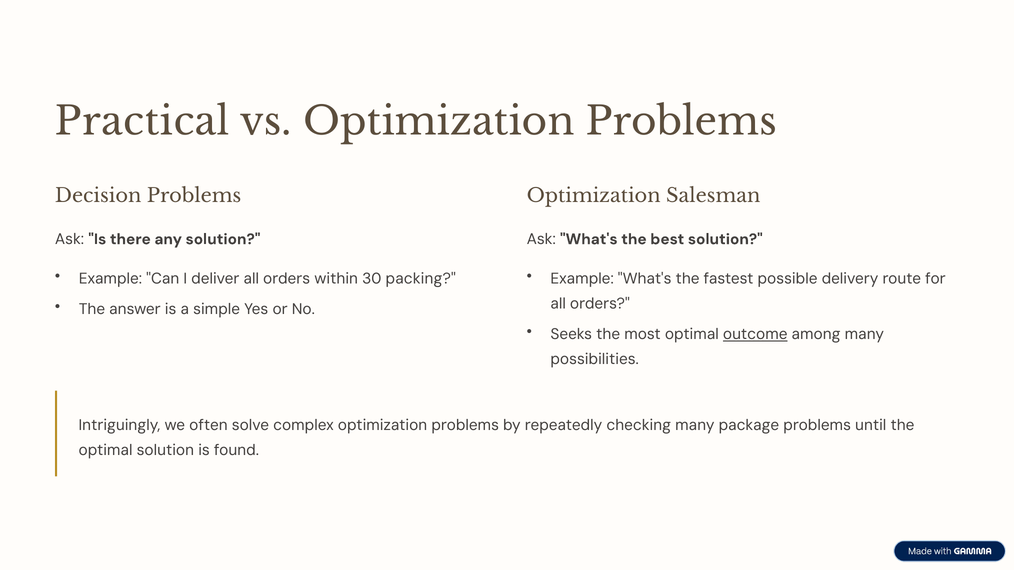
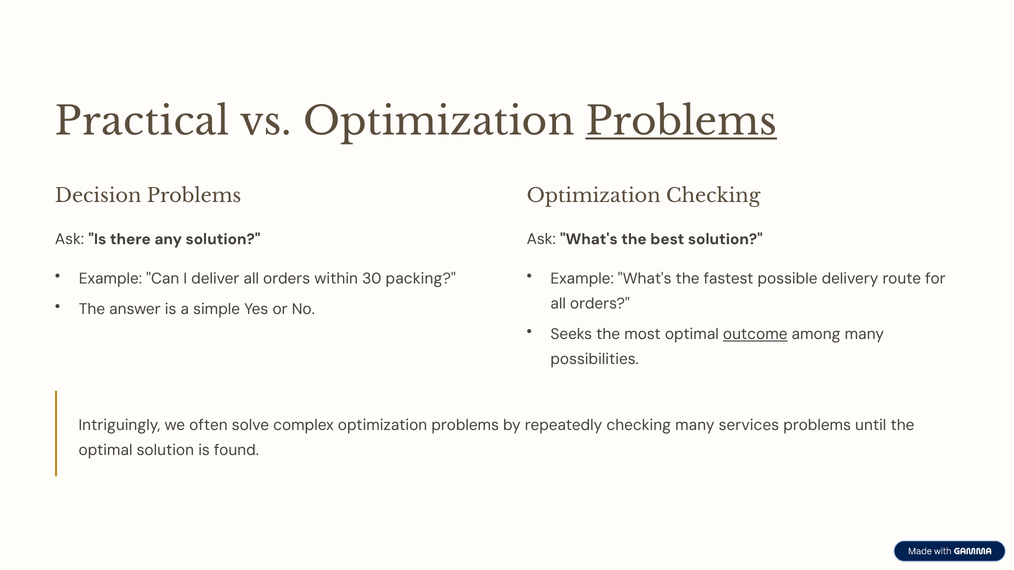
Problems at (681, 122) underline: none -> present
Optimization Salesman: Salesman -> Checking
package: package -> services
